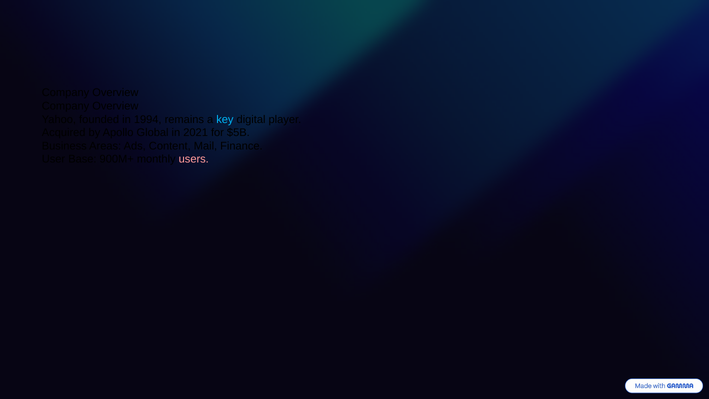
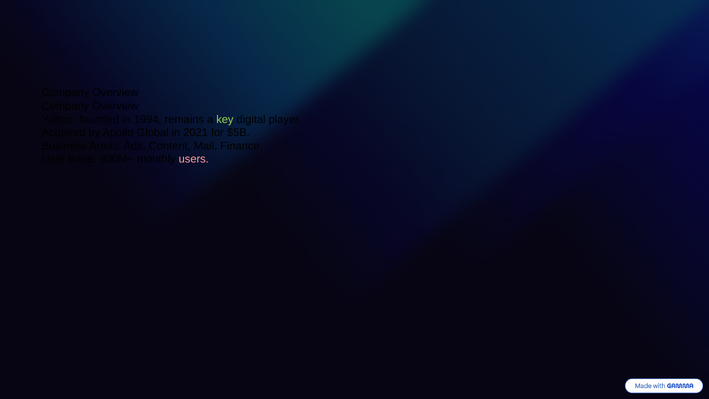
key colour: light blue -> light green
